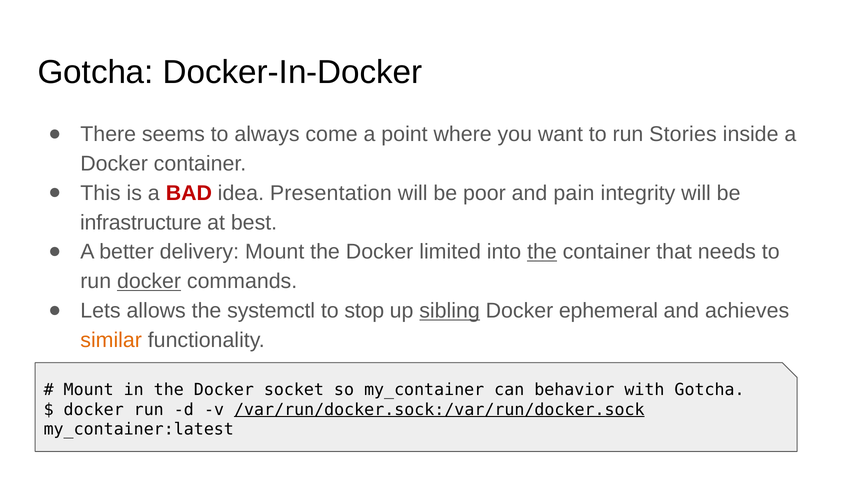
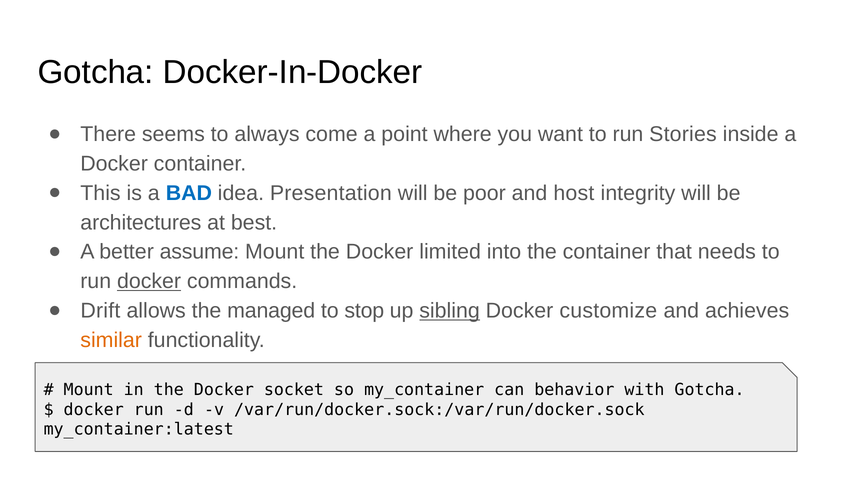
BAD colour: red -> blue
pain: pain -> host
infrastructure: infrastructure -> architectures
delivery: delivery -> assume
the at (542, 252) underline: present -> none
Lets: Lets -> Drift
systemctl: systemctl -> managed
ephemeral: ephemeral -> customize
/var/run/docker.sock:/var/run/docker.sock underline: present -> none
